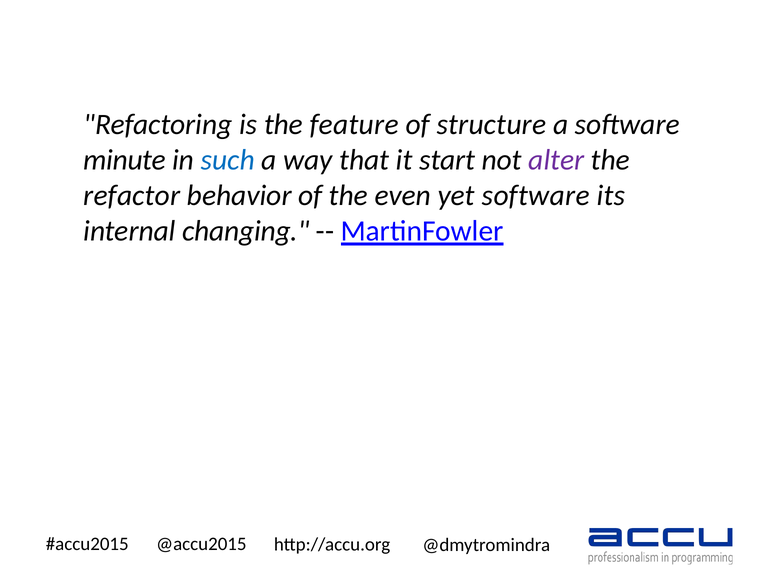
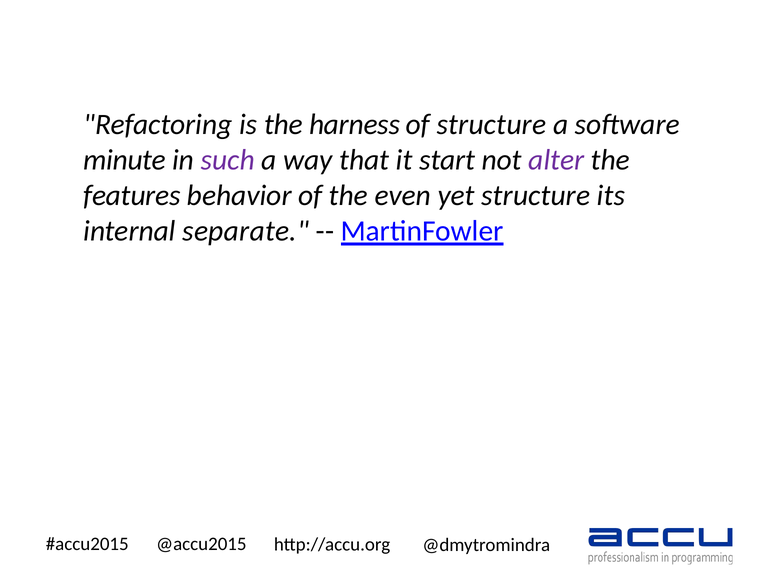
feature: feature -> harness
such colour: blue -> purple
refactor: refactor -> features
yet software: software -> structure
changing: changing -> separate
